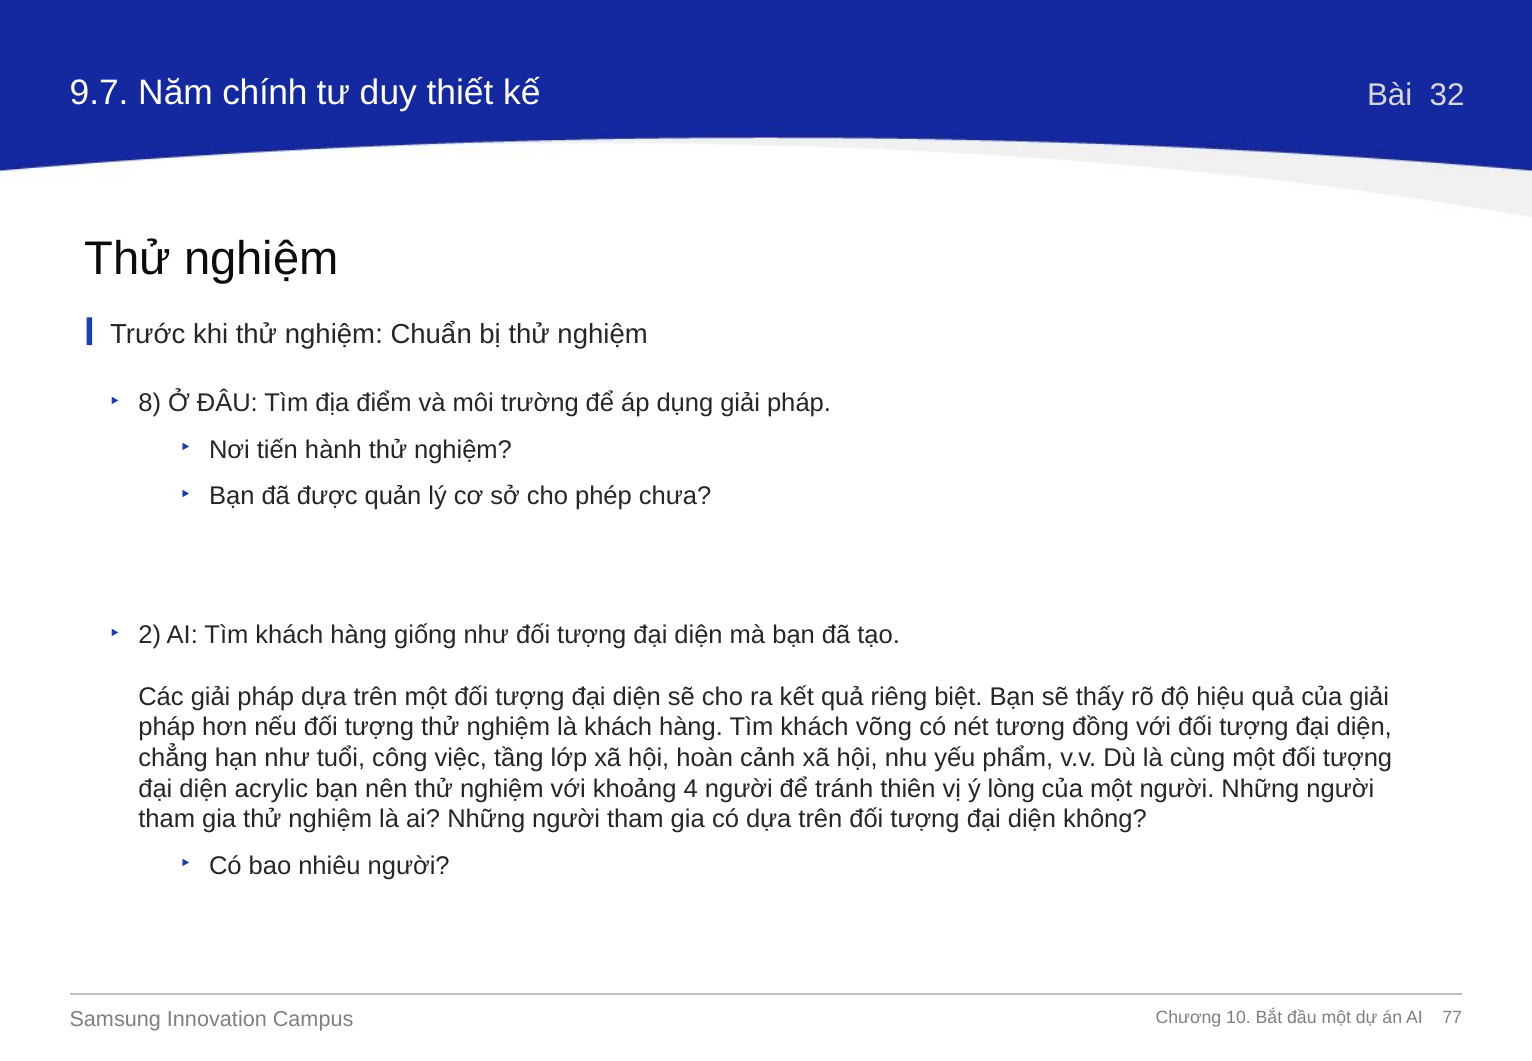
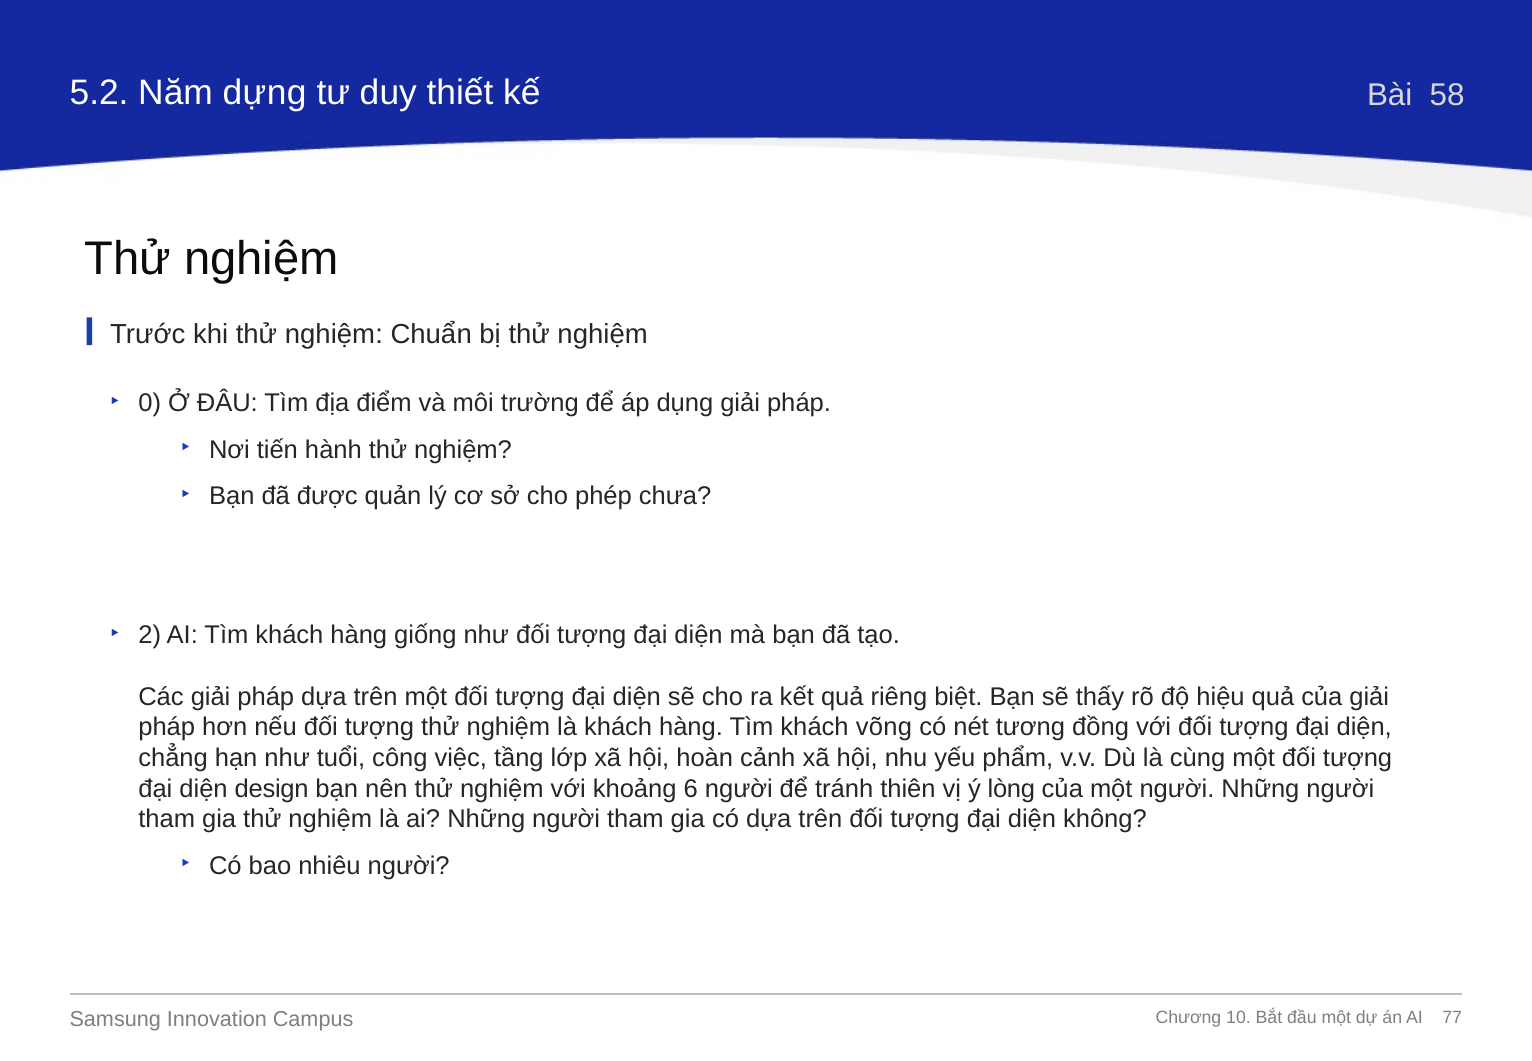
9.7: 9.7 -> 5.2
chính: chính -> dựng
32: 32 -> 58
8: 8 -> 0
acrylic: acrylic -> design
4: 4 -> 6
